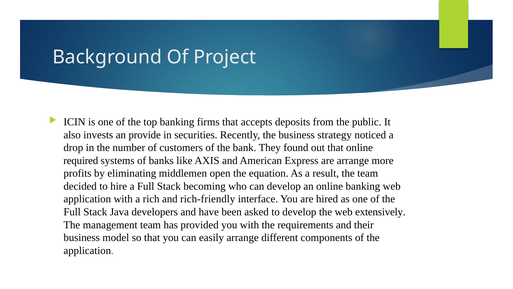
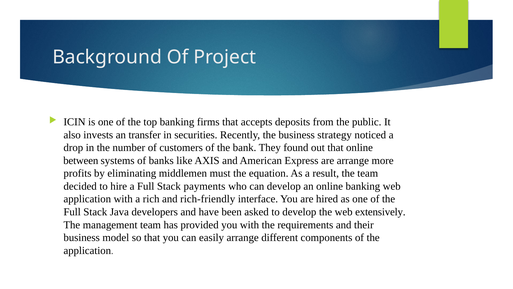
provide: provide -> transfer
required: required -> between
open: open -> must
becoming: becoming -> payments
